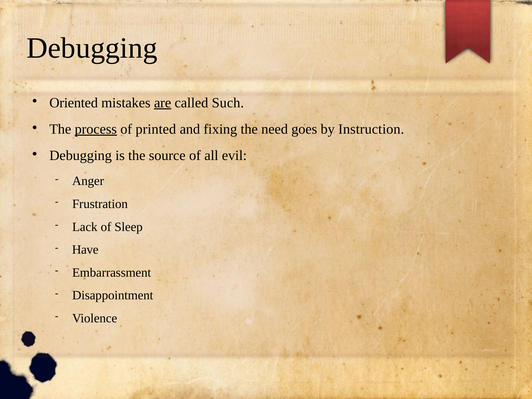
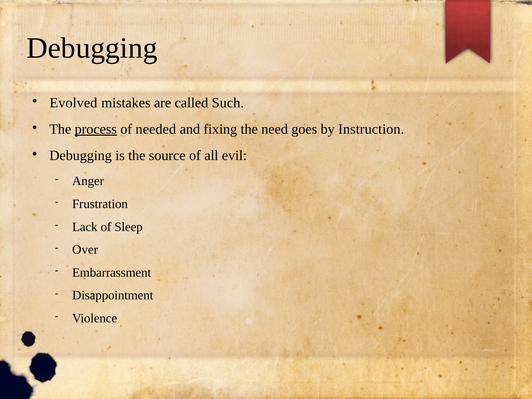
Oriented: Oriented -> Evolved
are underline: present -> none
printed: printed -> needed
Have: Have -> Over
